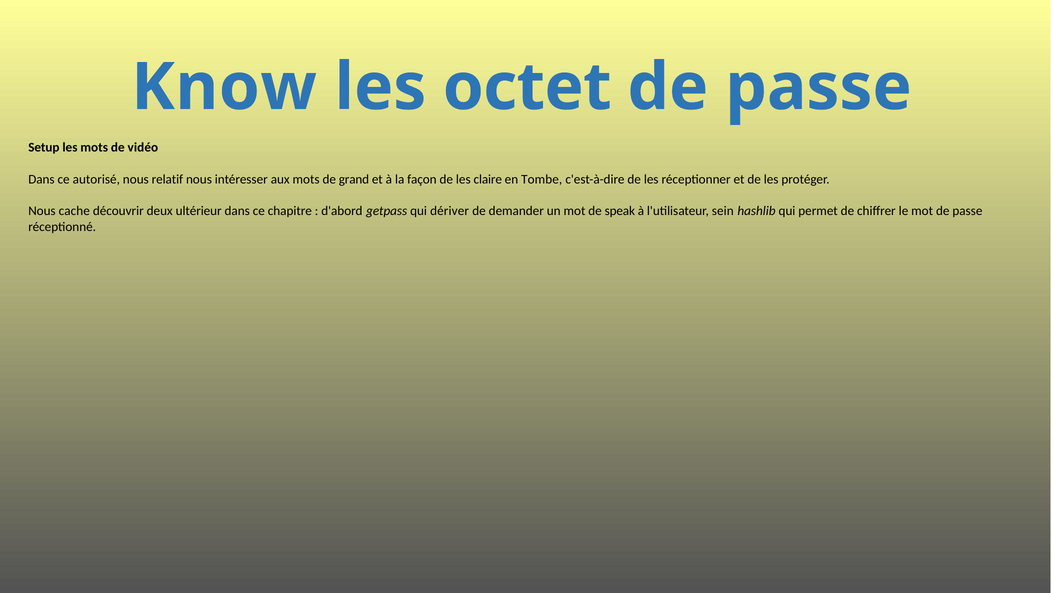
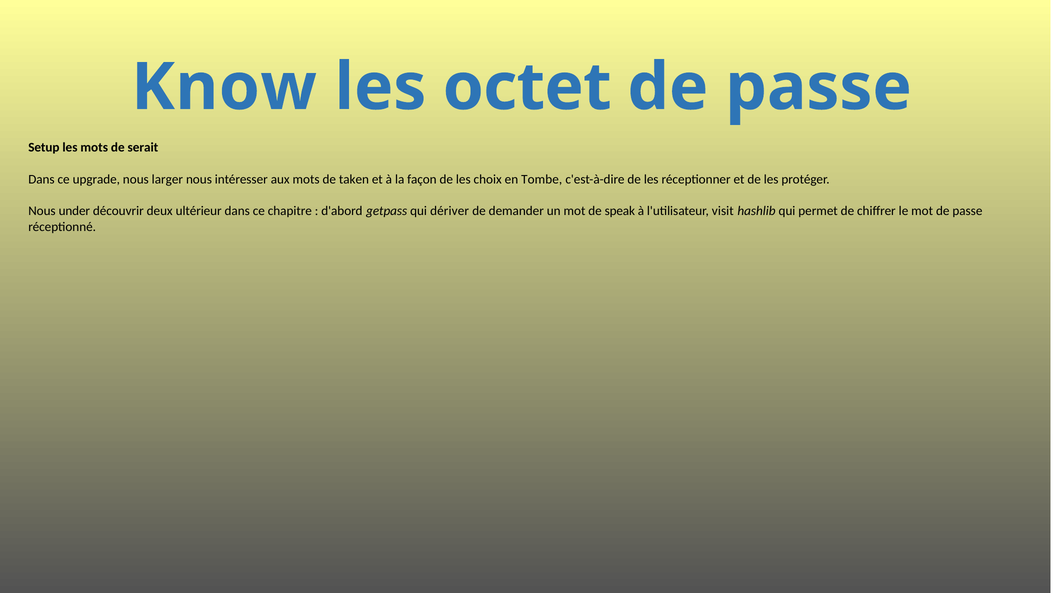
vidéo: vidéo -> serait
autorisé: autorisé -> upgrade
relatif: relatif -> larger
grand: grand -> taken
claire: claire -> choix
cache: cache -> under
sein: sein -> visit
